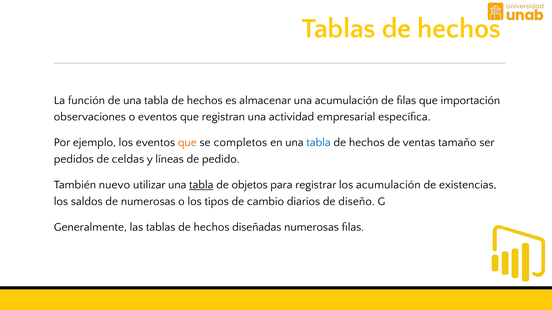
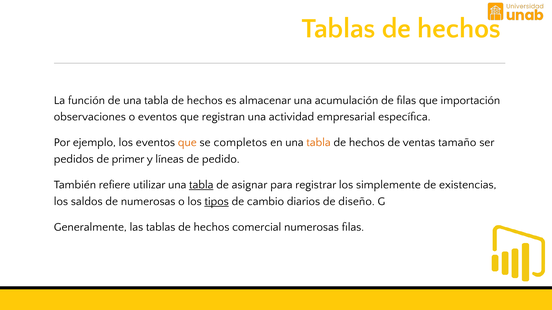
tabla at (318, 143) colour: blue -> orange
celdas: celdas -> primer
nuevo: nuevo -> refiere
objetos: objetos -> asignar
los acumulación: acumulación -> simplemente
tipos underline: none -> present
diseñadas: diseñadas -> comercial
